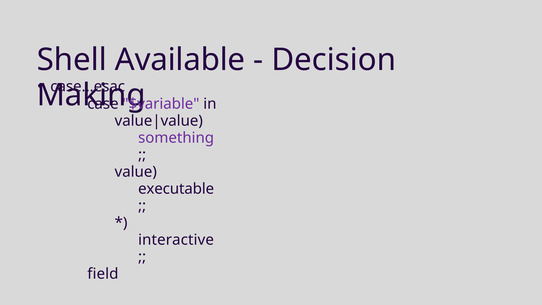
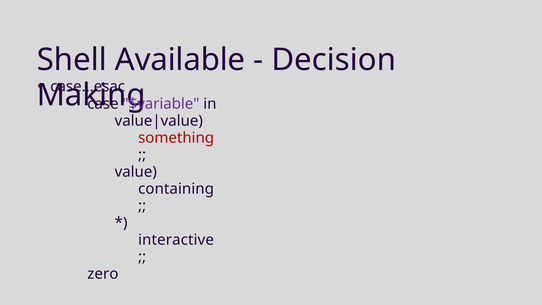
something colour: purple -> red
executable: executable -> containing
field: field -> zero
